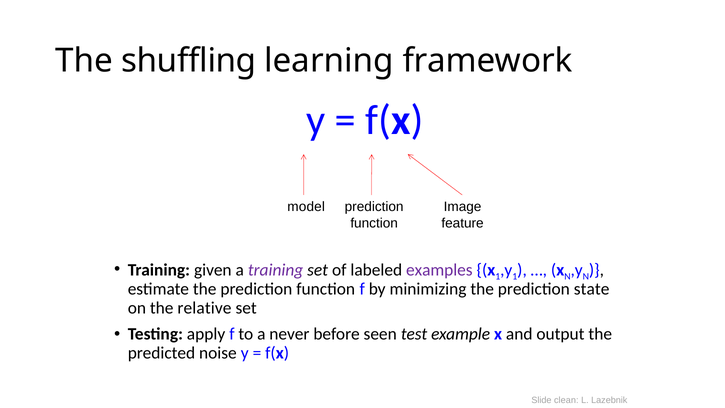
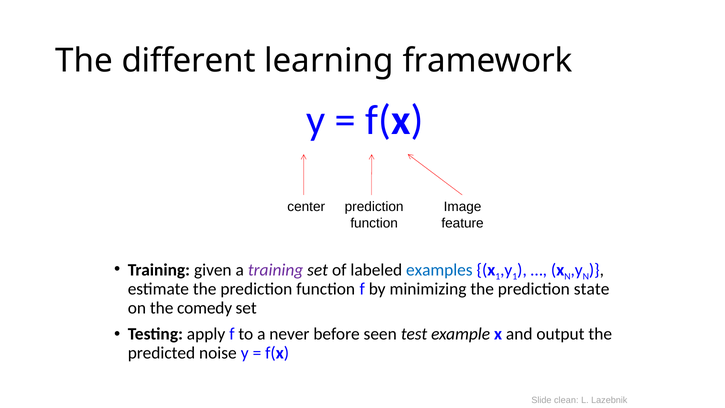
shuffling: shuffling -> different
model: model -> center
examples colour: purple -> blue
relative: relative -> comedy
